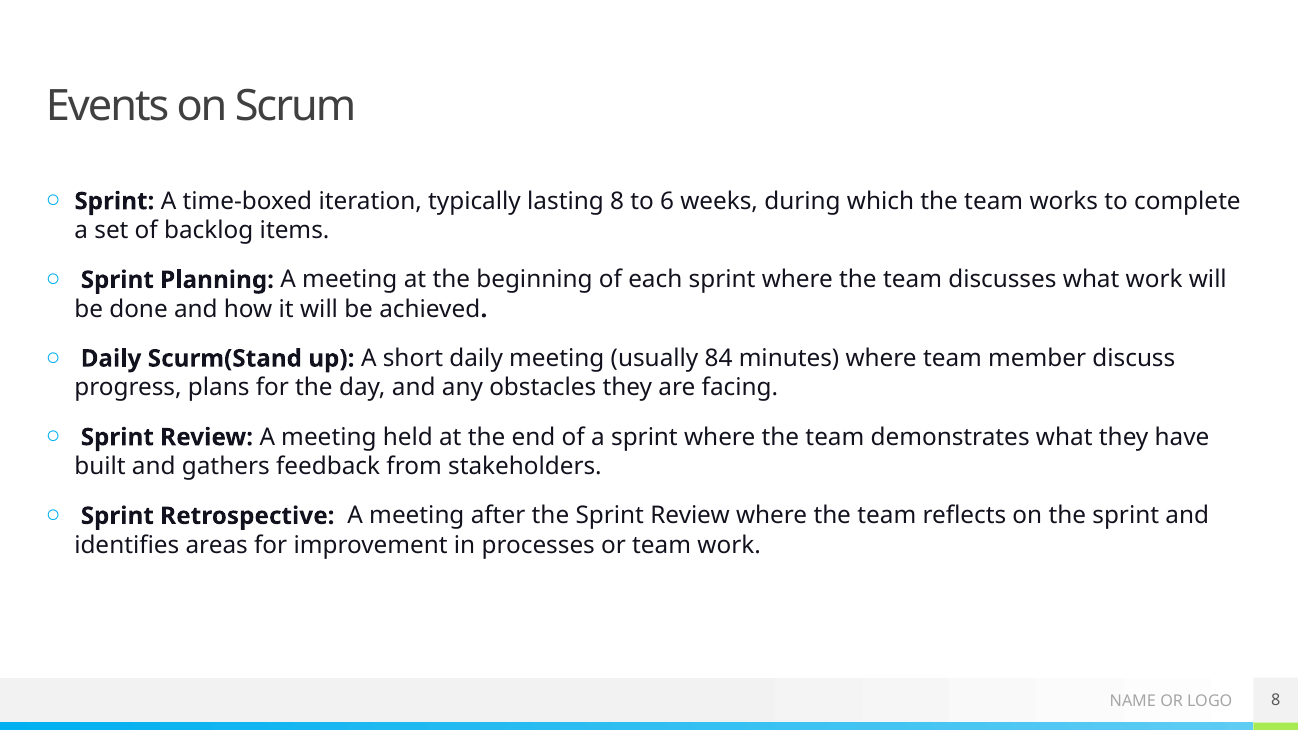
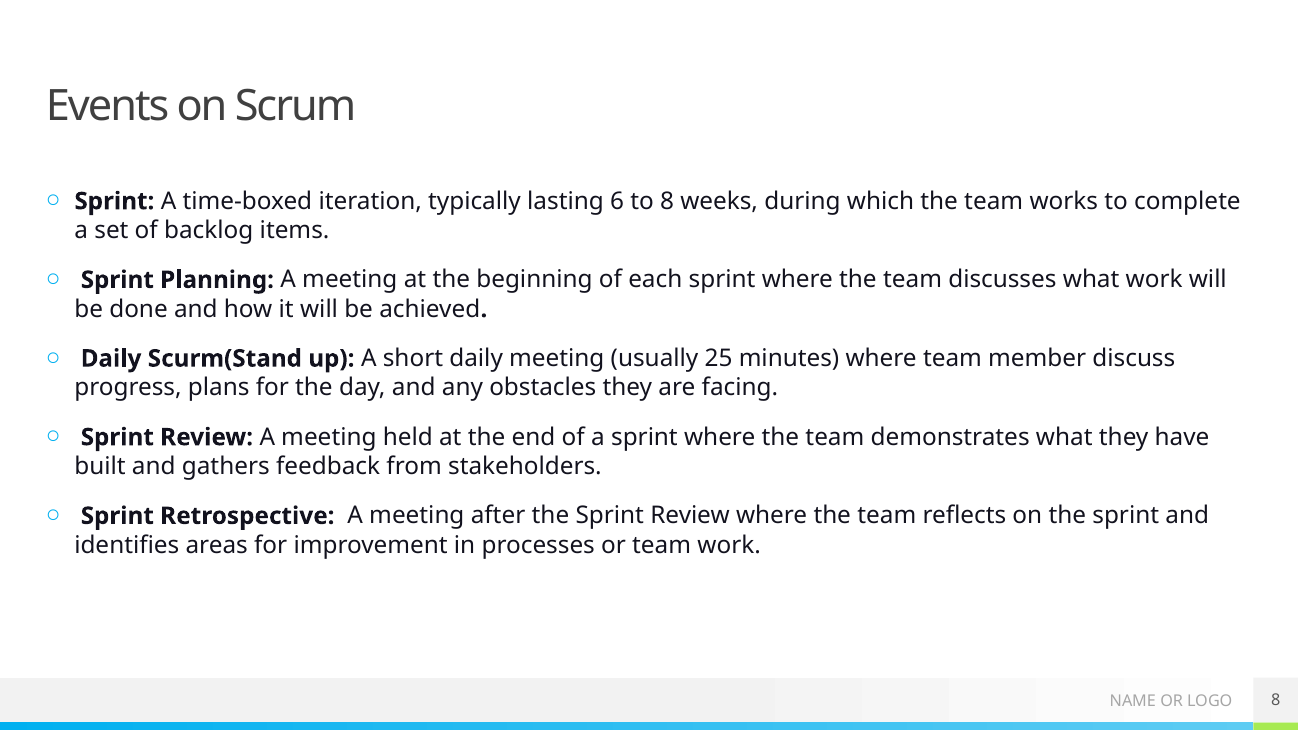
lasting 8: 8 -> 6
to 6: 6 -> 8
84: 84 -> 25
